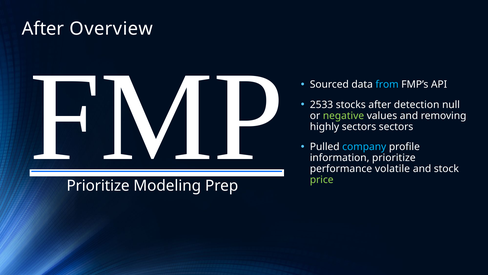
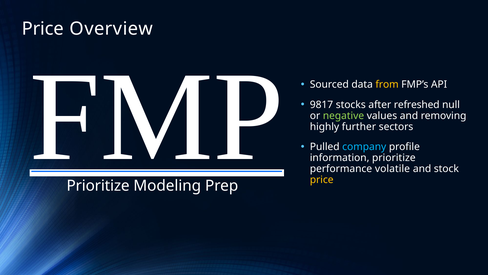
After at (43, 29): After -> Price
from colour: light blue -> yellow
2533: 2533 -> 9817
detection: detection -> refreshed
highly sectors: sectors -> further
price at (322, 180) colour: light green -> yellow
